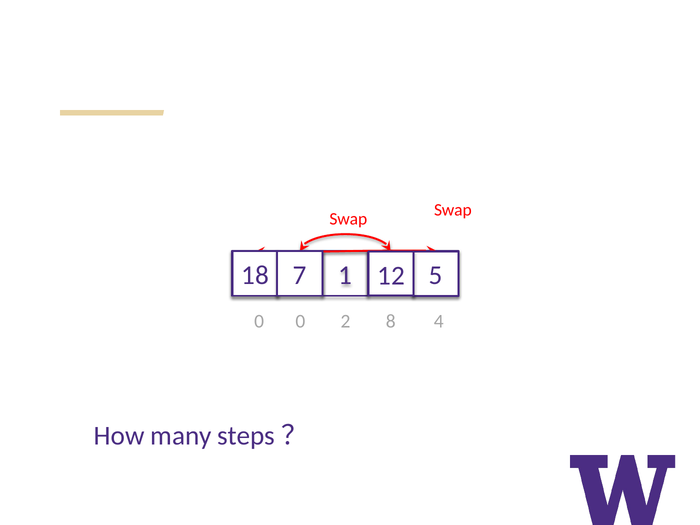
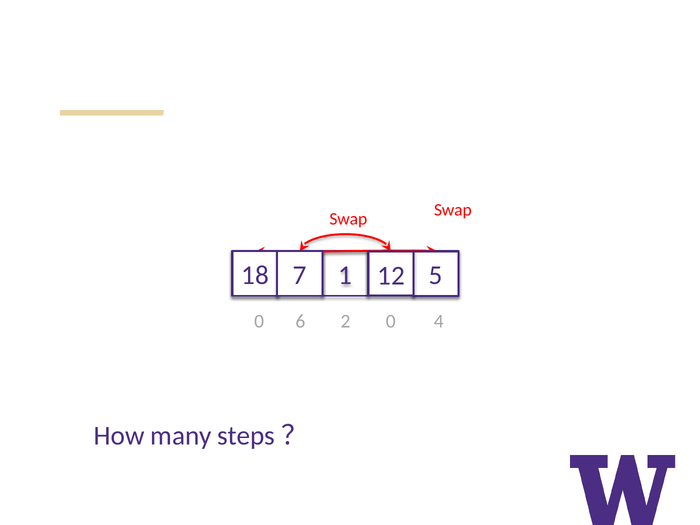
0 0: 0 -> 6
2 8: 8 -> 0
